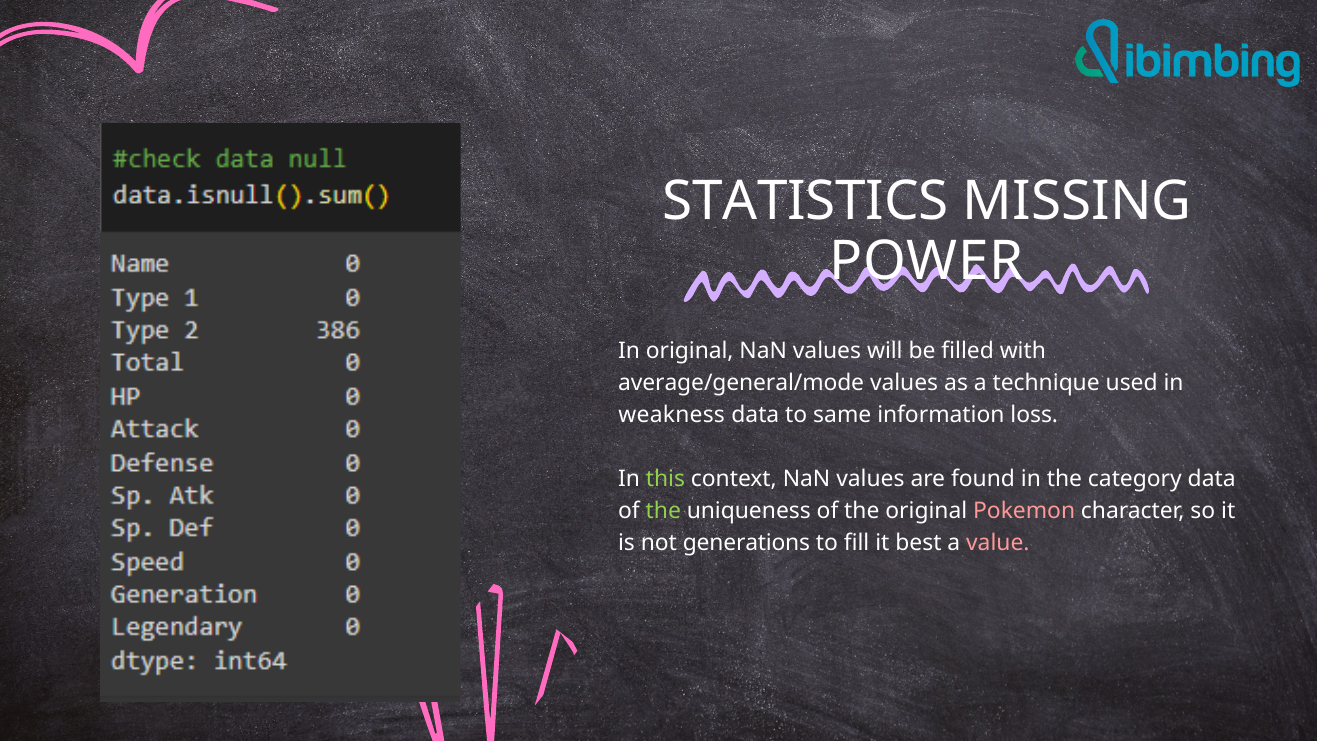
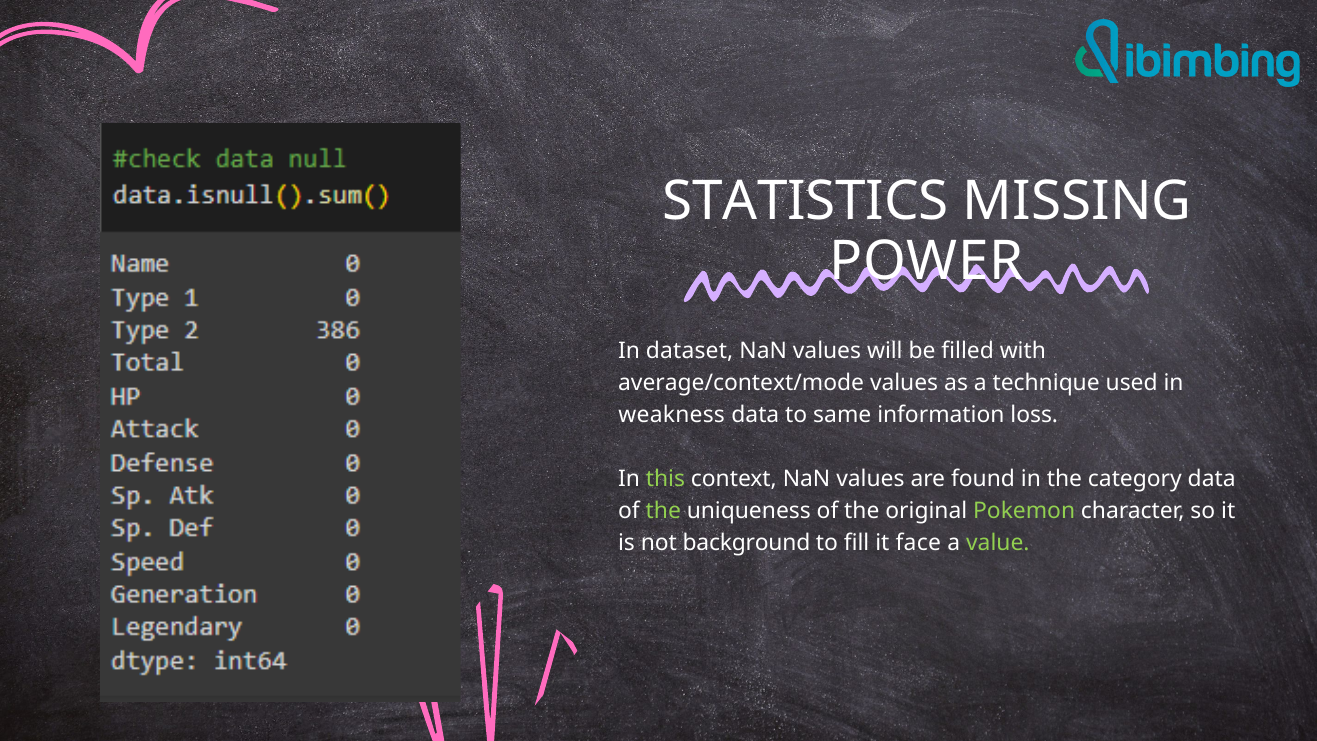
In original: original -> dataset
average/general/mode: average/general/mode -> average/context/mode
Pokemon colour: pink -> light green
generations: generations -> background
best: best -> face
value colour: pink -> light green
